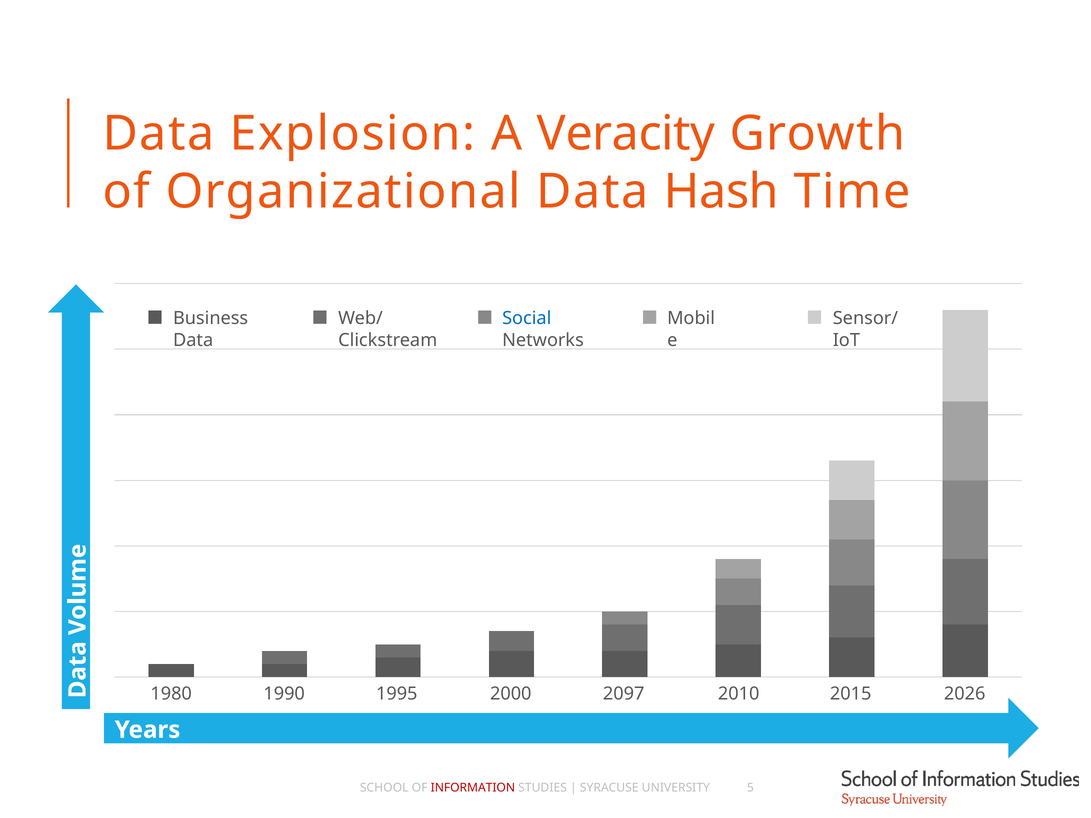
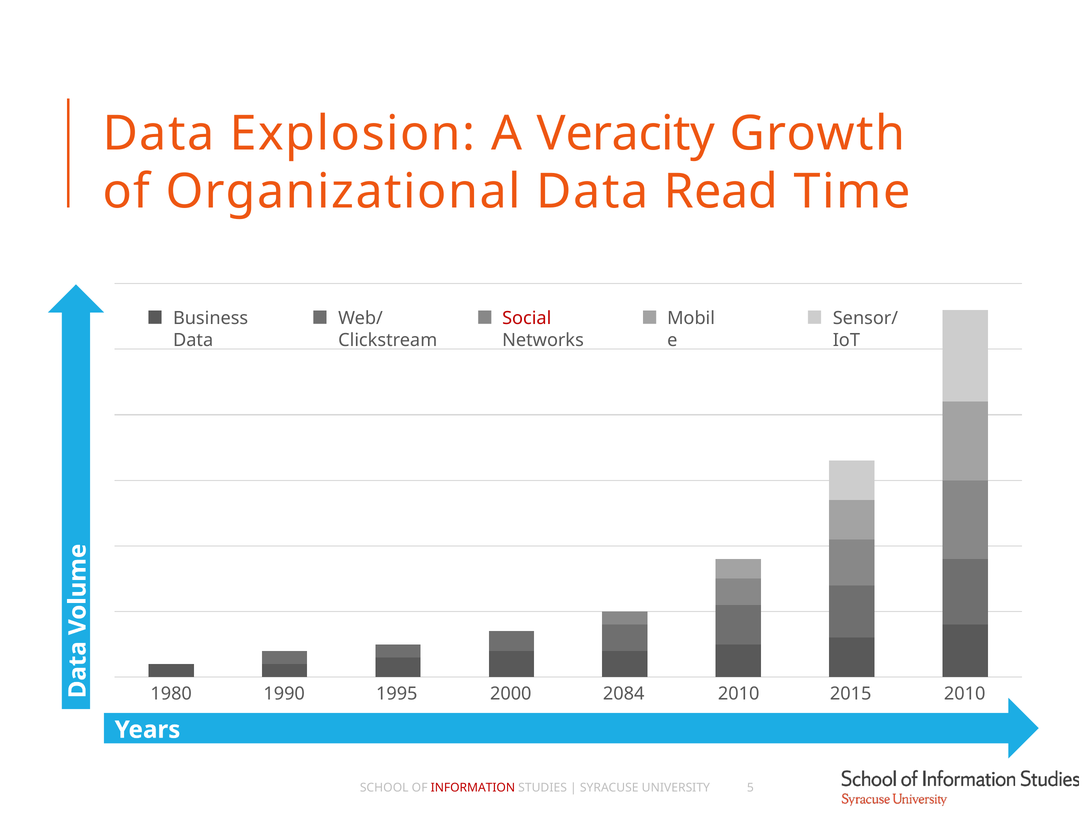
Hash: Hash -> Read
Social colour: blue -> red
2097: 2097 -> 2084
2015 2026: 2026 -> 2010
